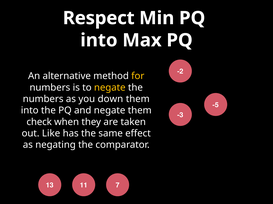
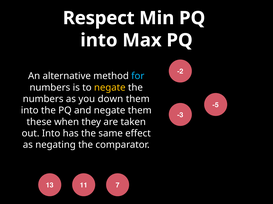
for colour: yellow -> light blue
check: check -> these
out Like: Like -> Into
